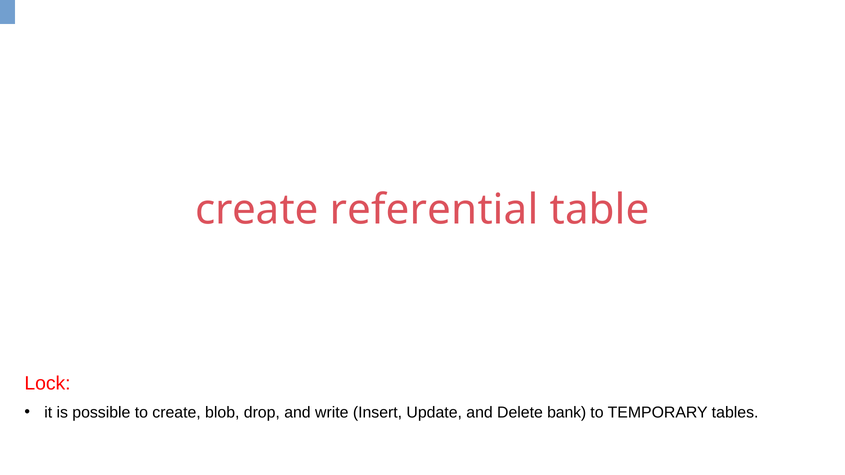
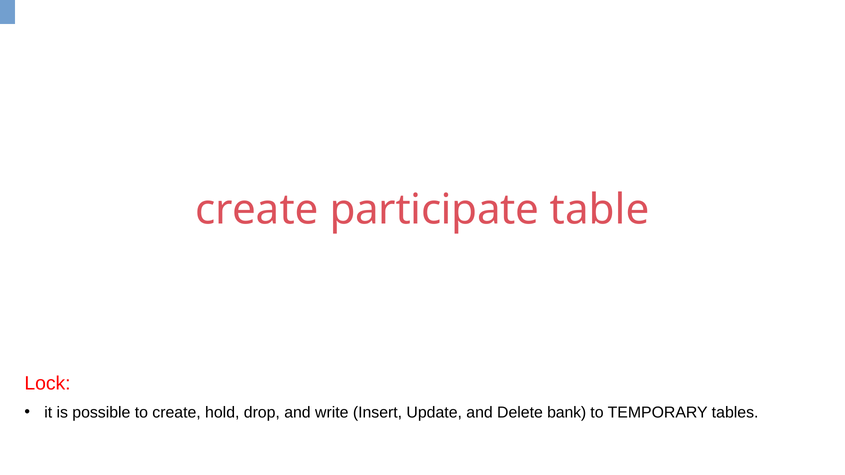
referential: referential -> participate
blob: blob -> hold
